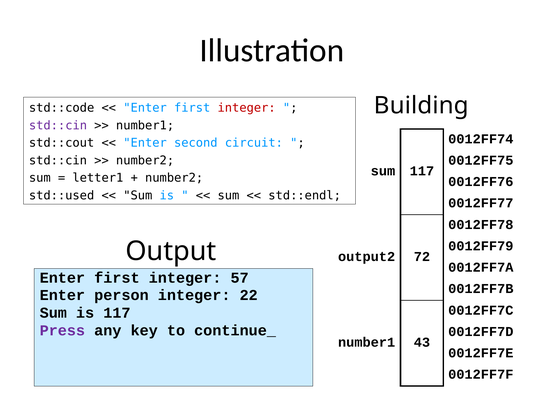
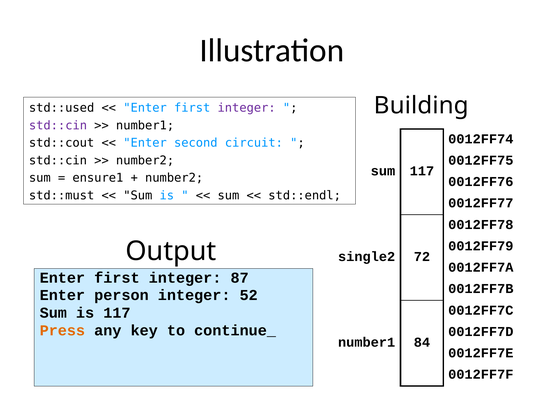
std::code: std::code -> std::used
integer at (247, 108) colour: red -> purple
letter1: letter1 -> ensure1
std::used: std::used -> std::must
output2: output2 -> single2
57: 57 -> 87
22: 22 -> 52
Press colour: purple -> orange
43: 43 -> 84
